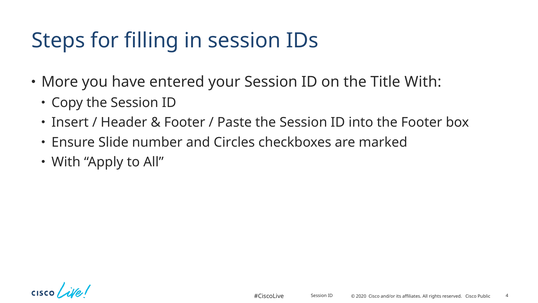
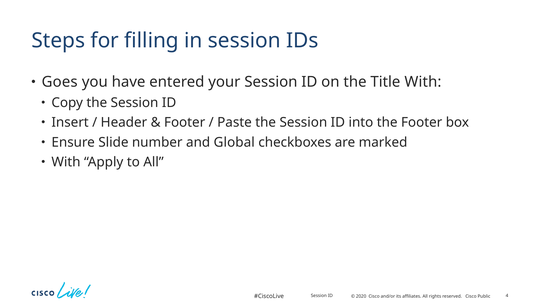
More: More -> Goes
Circles: Circles -> Global
